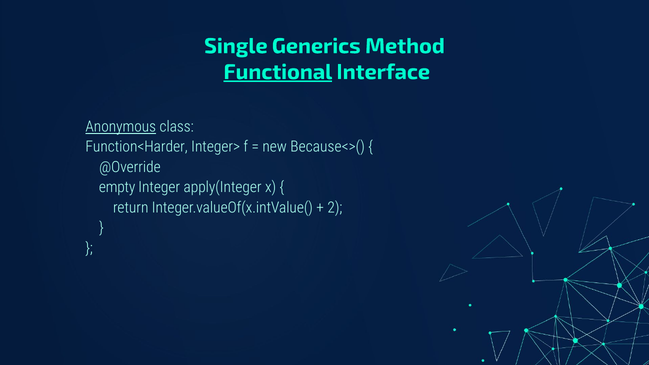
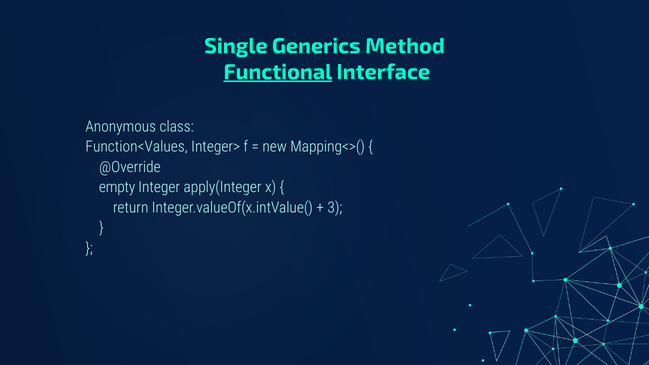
Anonymous underline: present -> none
Function<Harder: Function<Harder -> Function<Values
Because<>(: Because<>( -> Mapping<>(
2: 2 -> 3
